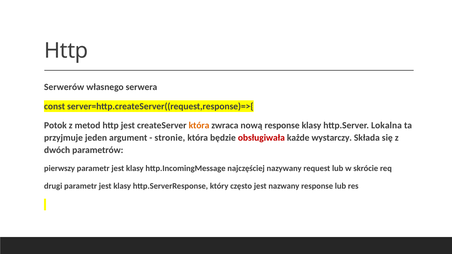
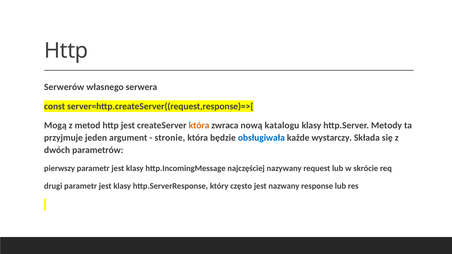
Potok: Potok -> Mogą
nową response: response -> katalogu
Lokalna: Lokalna -> Metody
obsługiwała colour: red -> blue
